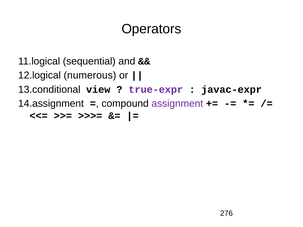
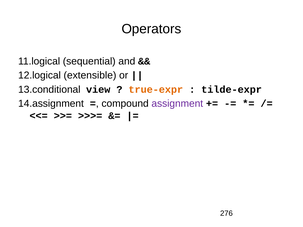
numerous: numerous -> extensible
true-expr colour: purple -> orange
javac-expr: javac-expr -> tilde-expr
